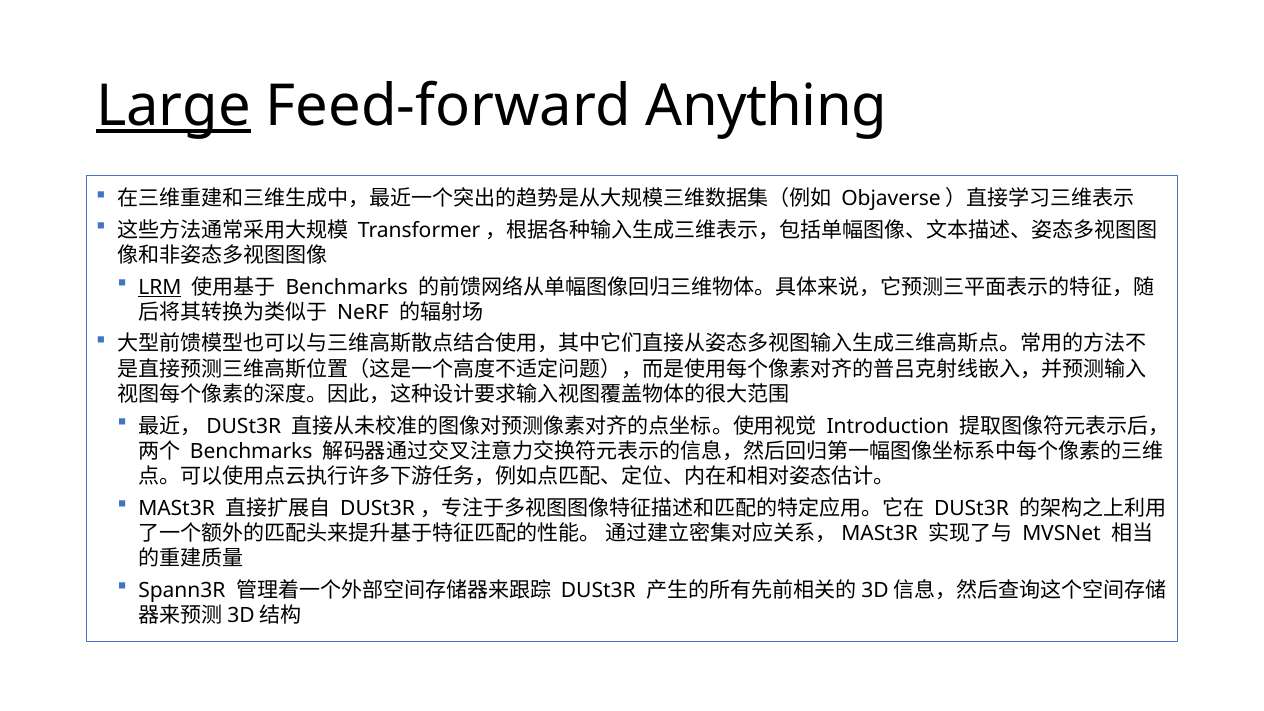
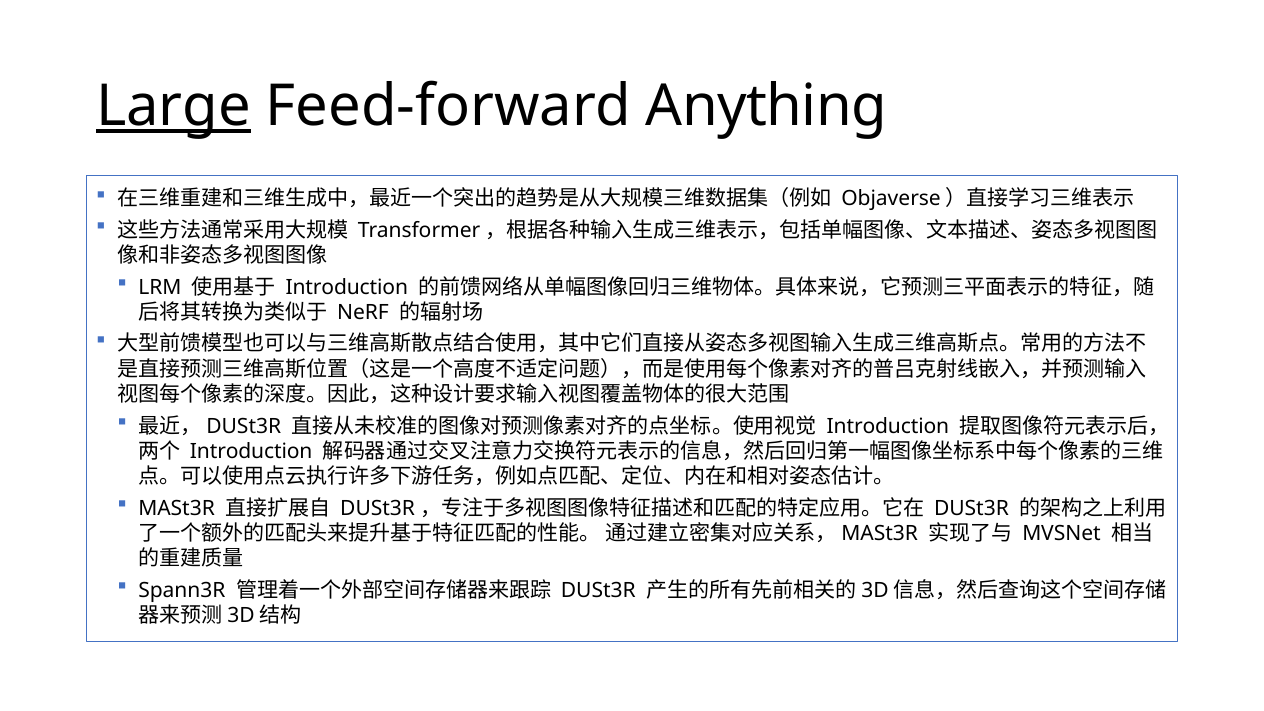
LRM underline: present -> none
Benchmarks at (347, 287): Benchmarks -> Introduction
Benchmarks at (251, 451): Benchmarks -> Introduction
